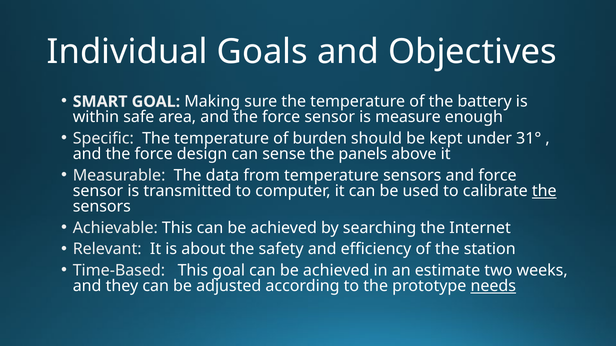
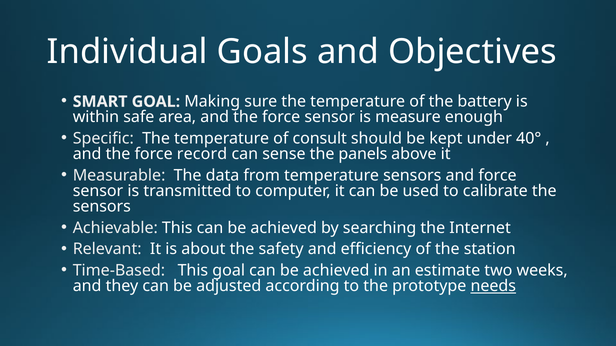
burden: burden -> consult
31°: 31° -> 40°
design: design -> record
the at (544, 191) underline: present -> none
